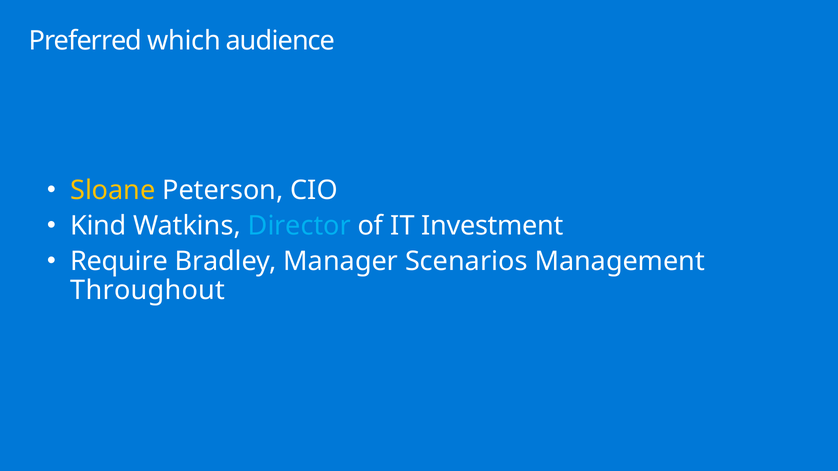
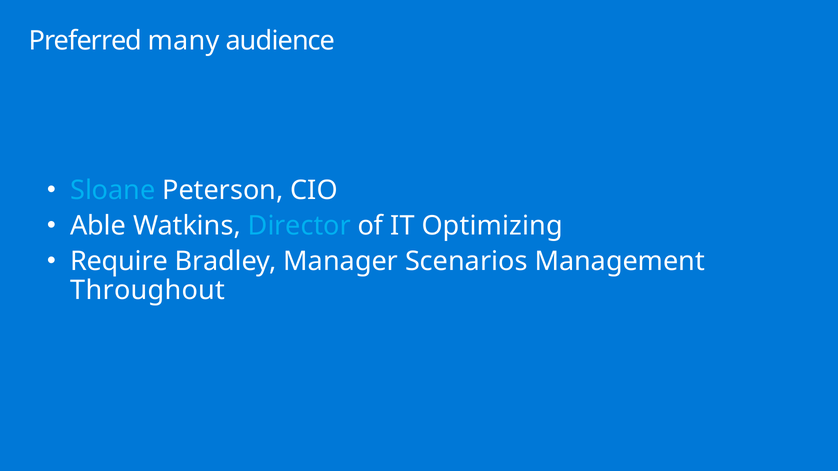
which: which -> many
Sloane colour: yellow -> light blue
Kind: Kind -> Able
Investment: Investment -> Optimizing
